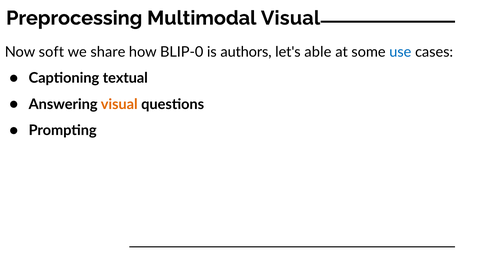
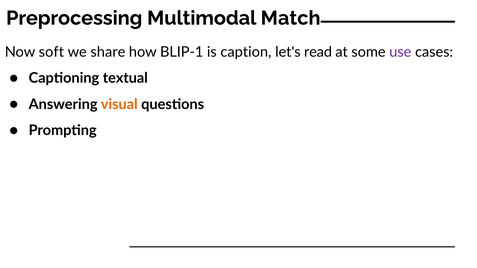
Multimodal Visual: Visual -> Match
BLIP-0: BLIP-0 -> BLIP-1
authors: authors -> caption
able: able -> read
use colour: blue -> purple
